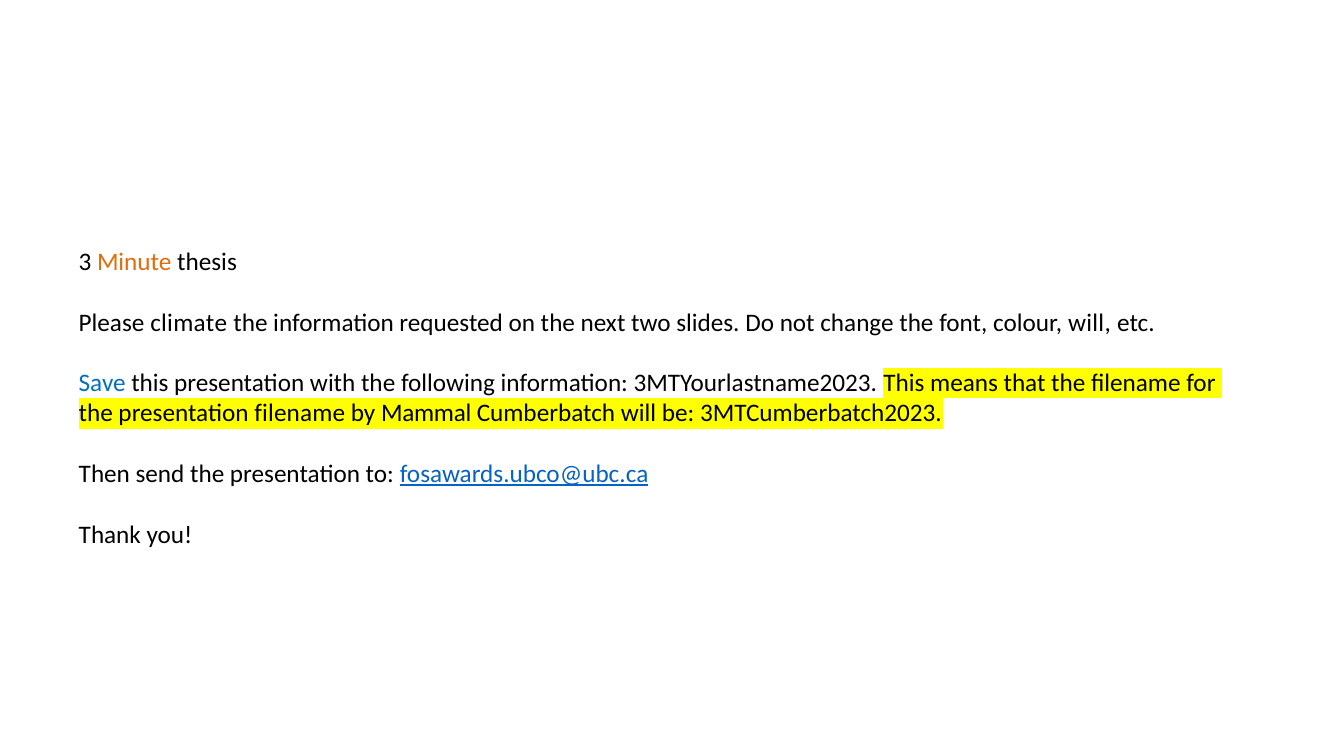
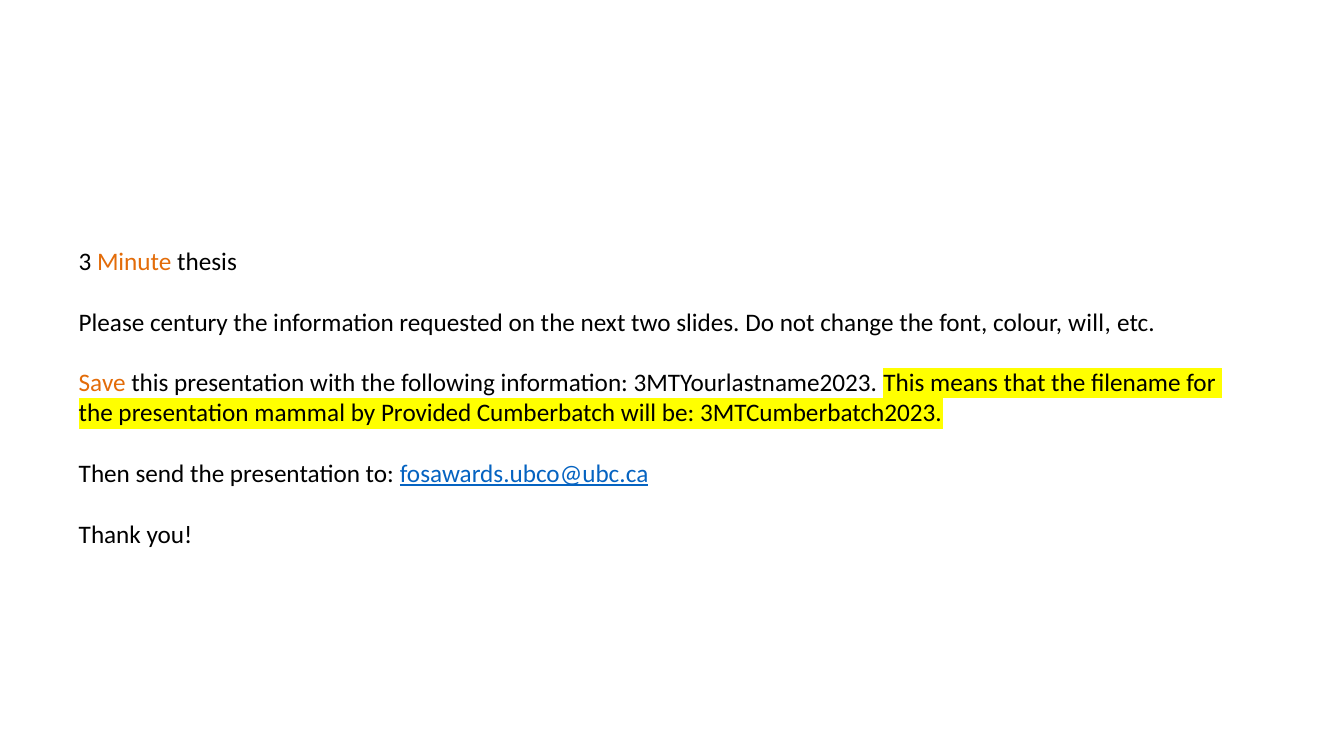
climate: climate -> century
Save colour: blue -> orange
presentation filename: filename -> mammal
Mammal: Mammal -> Provided
